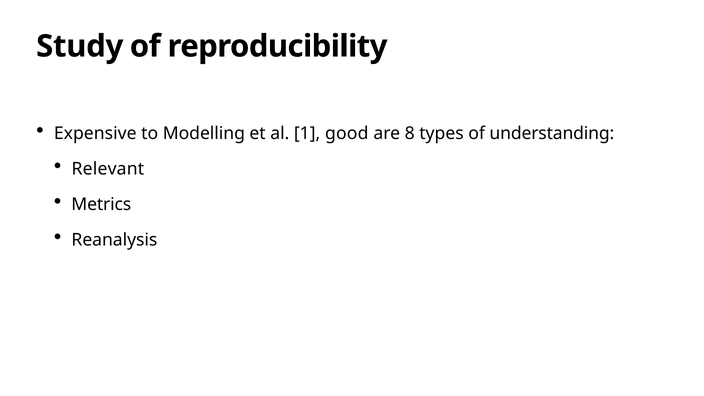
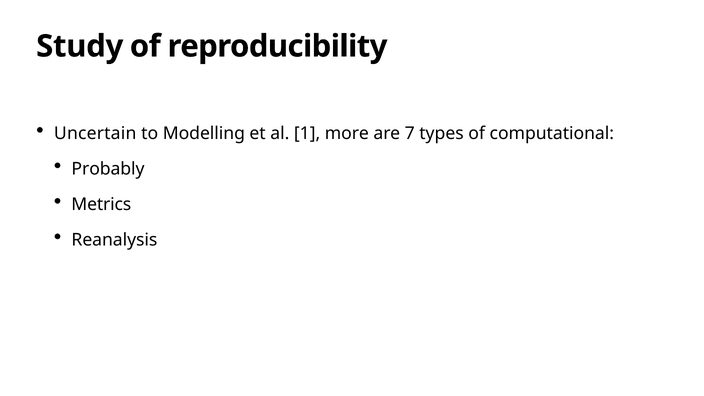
Expensive: Expensive -> Uncertain
good: good -> more
8: 8 -> 7
understanding: understanding -> computational
Relevant: Relevant -> Probably
